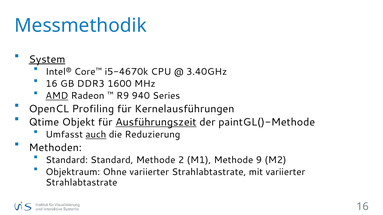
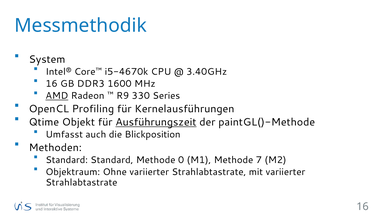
System underline: present -> none
940: 940 -> 330
auch underline: present -> none
Reduzierung: Reduzierung -> Blickposition
2: 2 -> 0
9: 9 -> 7
